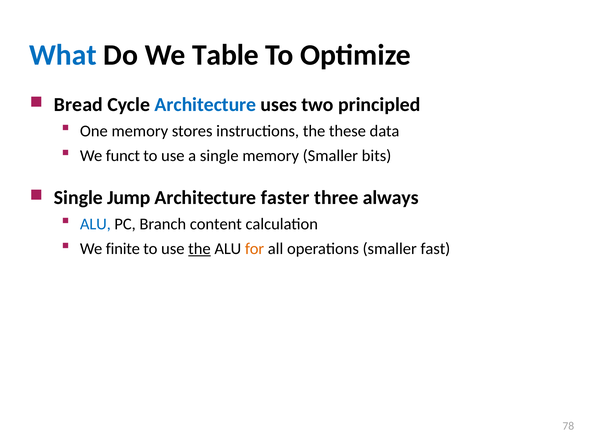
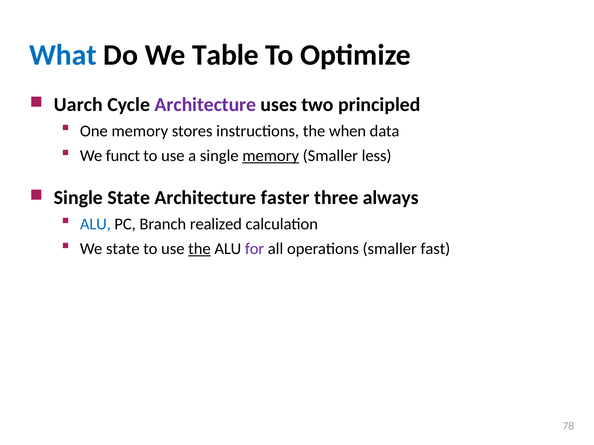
Bread: Bread -> Uarch
Architecture at (205, 105) colour: blue -> purple
these: these -> when
memory at (271, 156) underline: none -> present
bits: bits -> less
Single Jump: Jump -> State
content: content -> realized
We finite: finite -> state
for colour: orange -> purple
